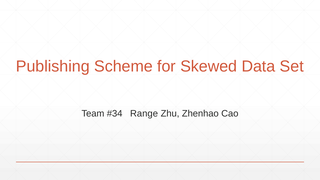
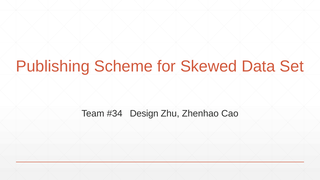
Range: Range -> Design
